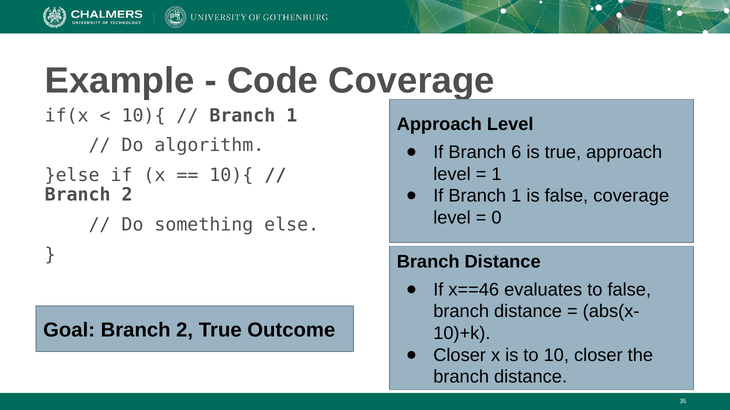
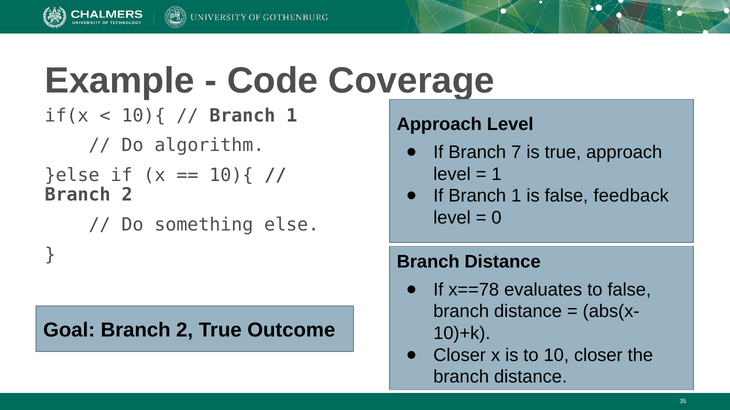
6: 6 -> 7
false coverage: coverage -> feedback
x==46: x==46 -> x==78
